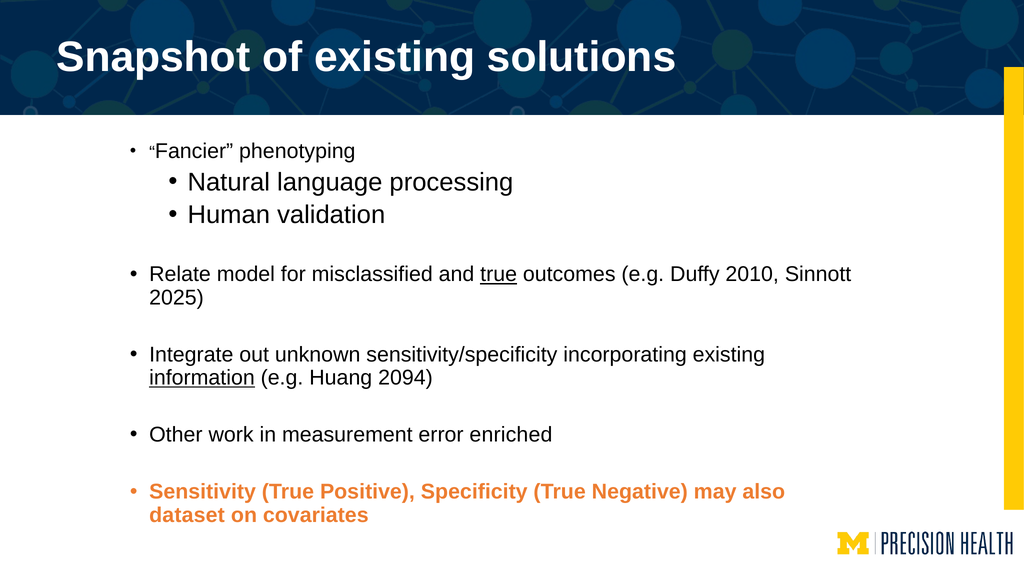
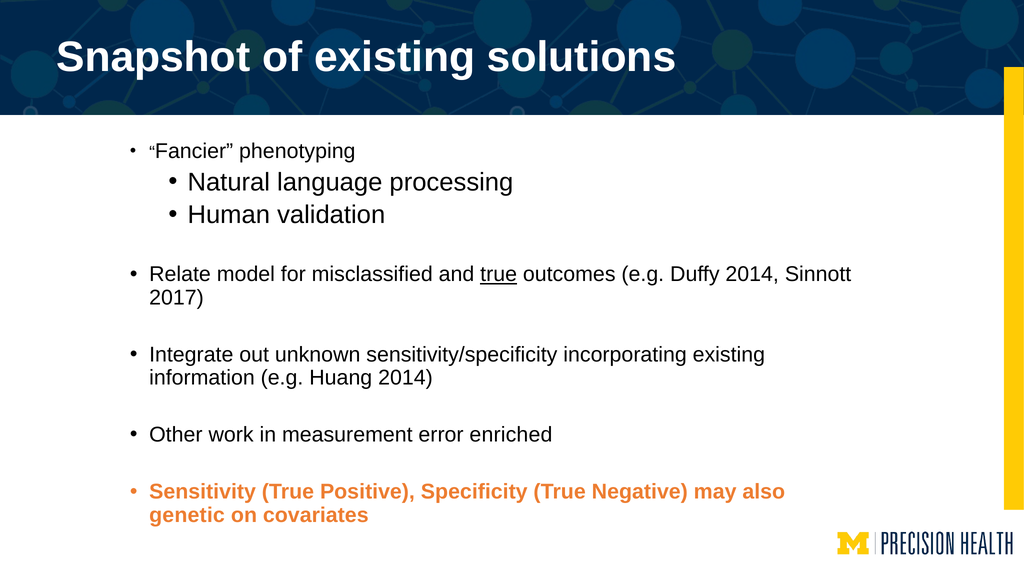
Duffy 2010: 2010 -> 2014
2025: 2025 -> 2017
information underline: present -> none
Huang 2094: 2094 -> 2014
dataset: dataset -> genetic
